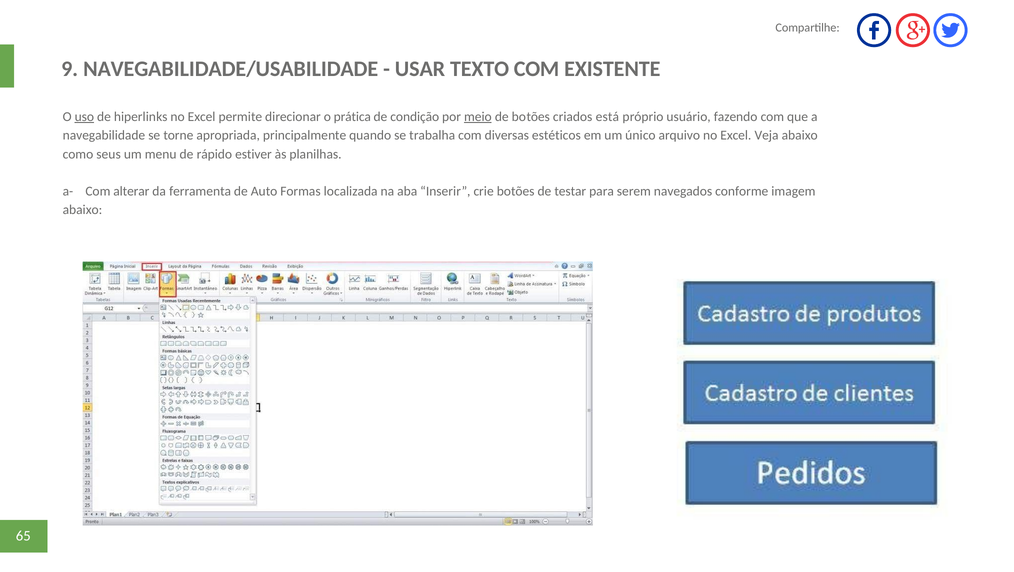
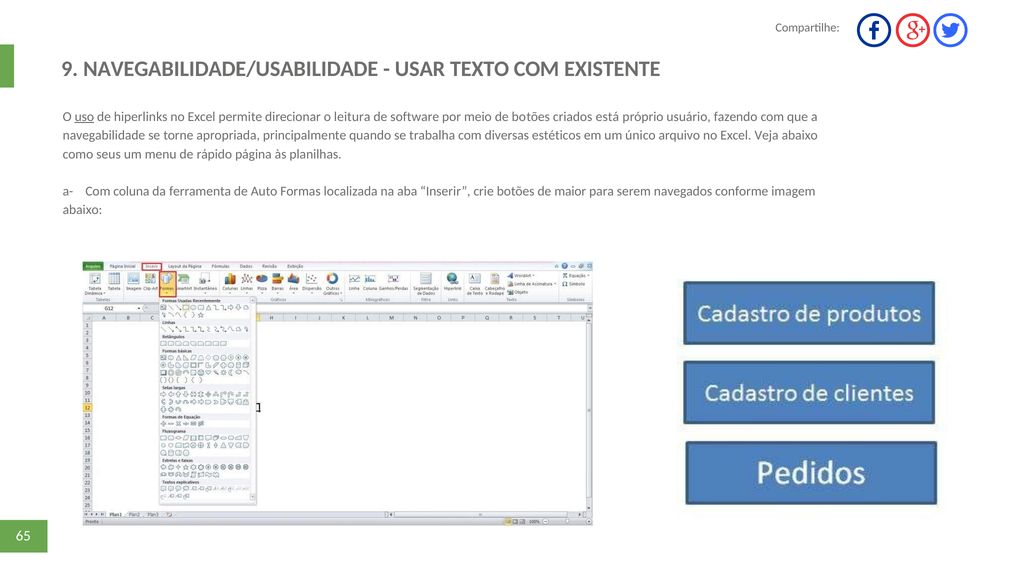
prática: prática -> leitura
condição: condição -> software
meio underline: present -> none
estiver: estiver -> página
alterar: alterar -> coluna
testar: testar -> maior
